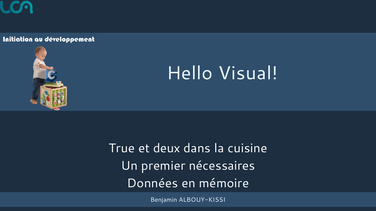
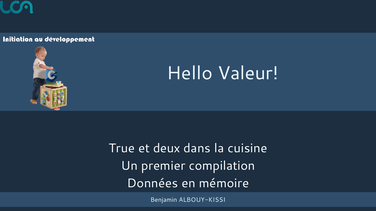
Visual: Visual -> Valeur
nécessaires: nécessaires -> compilation
